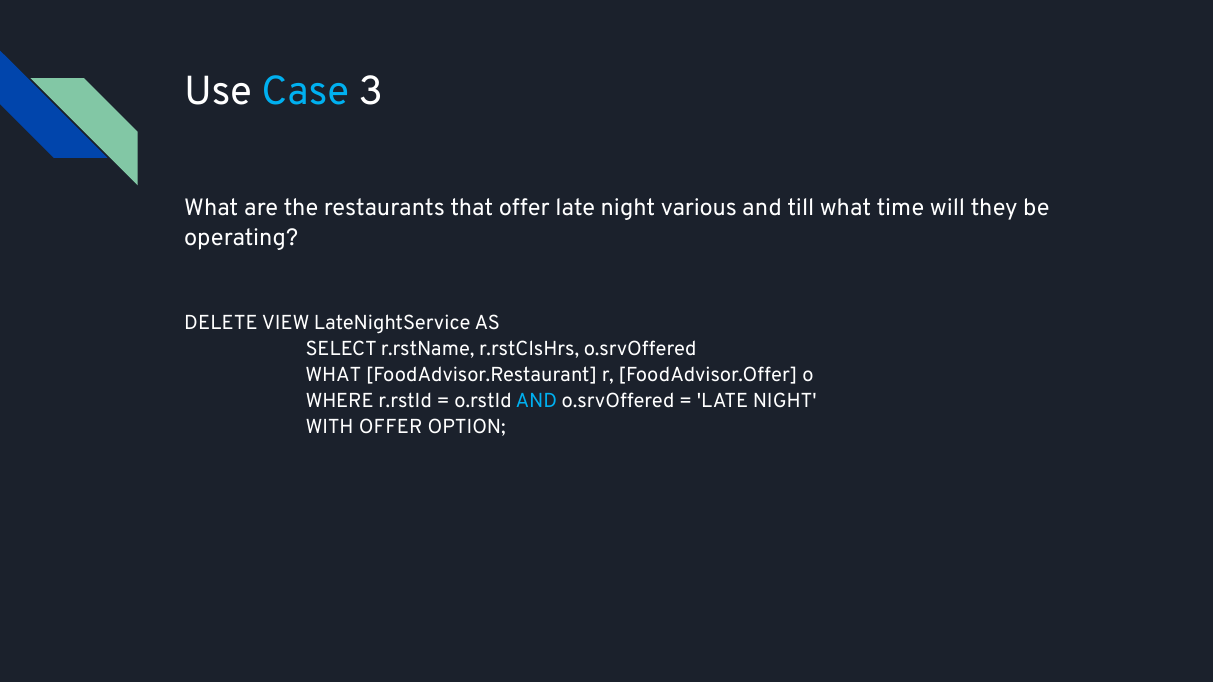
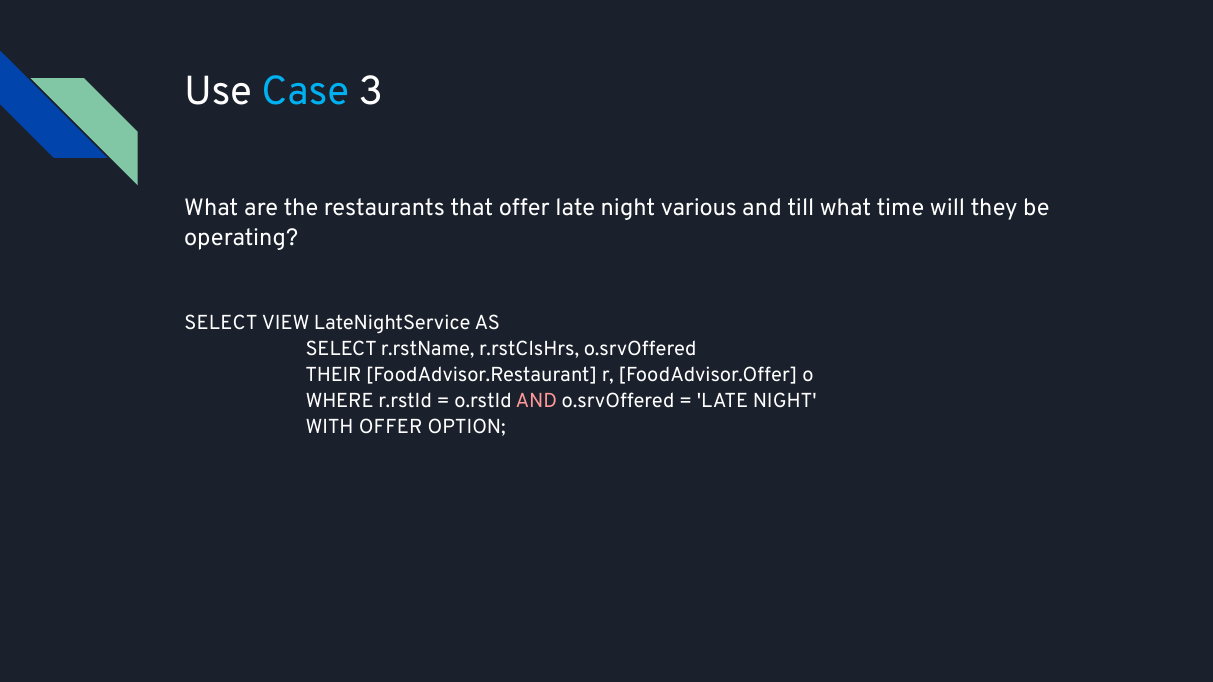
DELETE at (221, 323): DELETE -> SELECT
WHAT at (333, 375): WHAT -> THEIR
AND at (536, 401) colour: light blue -> pink
